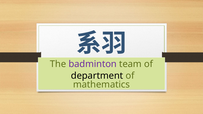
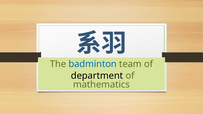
badminton colour: purple -> blue
